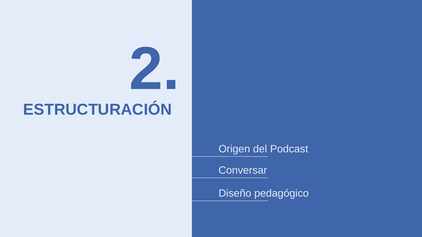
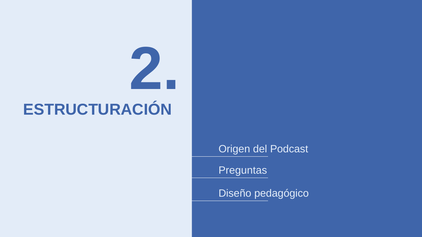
Conversar: Conversar -> Preguntas
